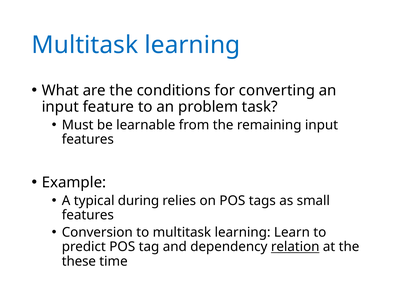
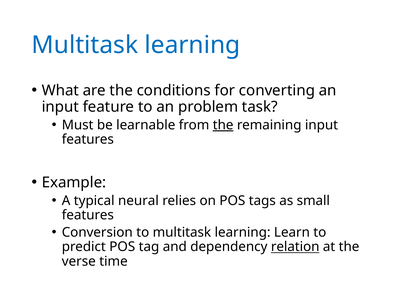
the at (223, 125) underline: none -> present
during: during -> neural
these: these -> verse
